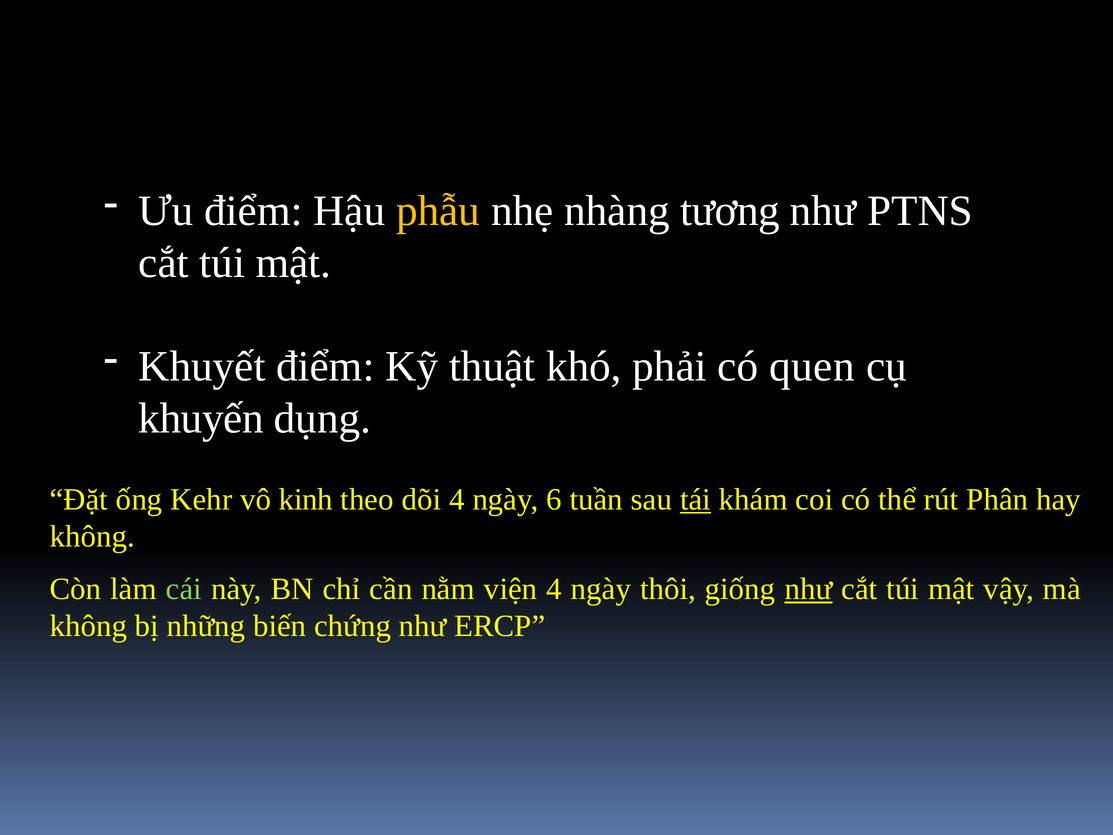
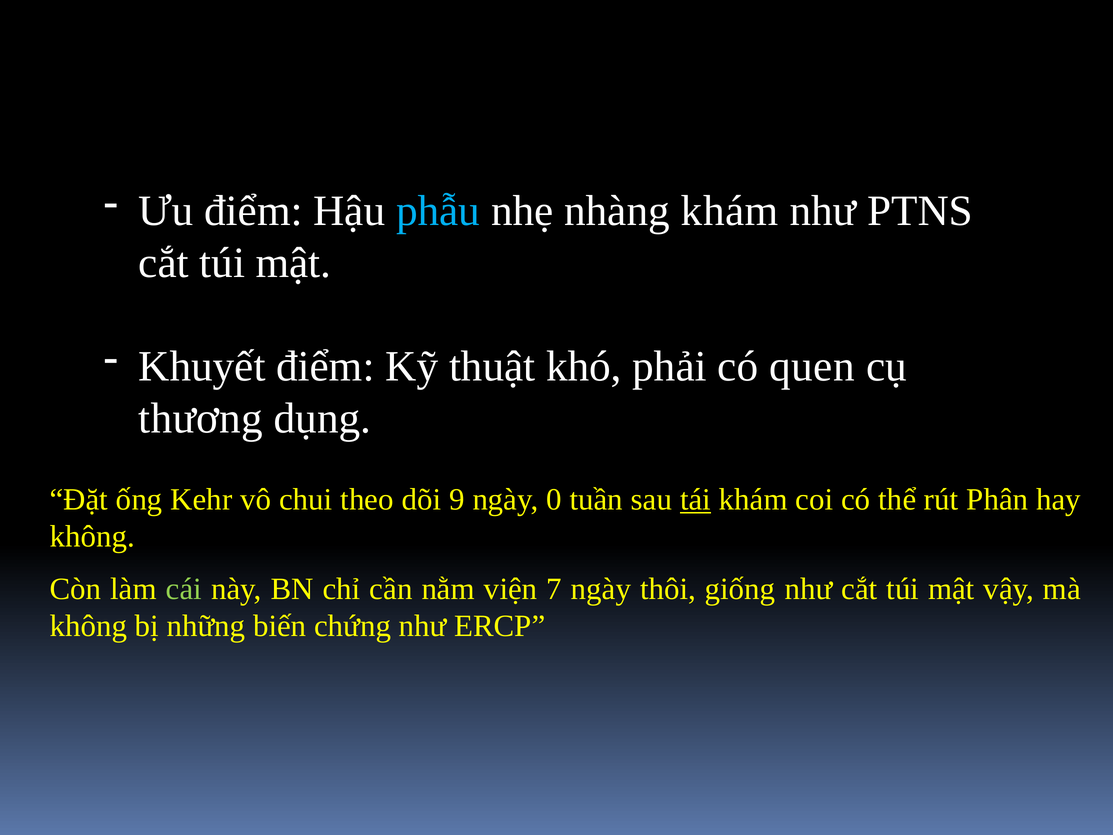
phẫu colour: yellow -> light blue
nhàng tương: tương -> khám
khuyến: khuyến -> thương
kinh: kinh -> chui
dõi 4: 4 -> 9
6: 6 -> 0
viện 4: 4 -> 7
như at (808, 589) underline: present -> none
